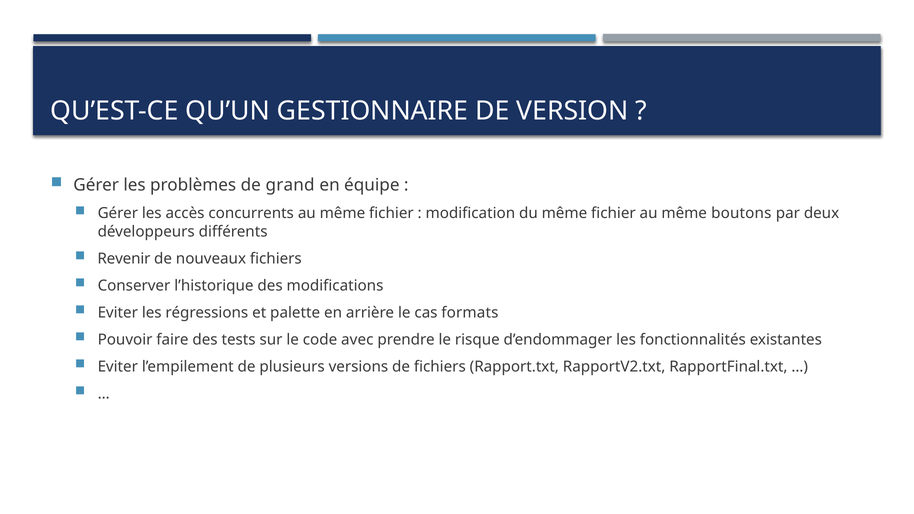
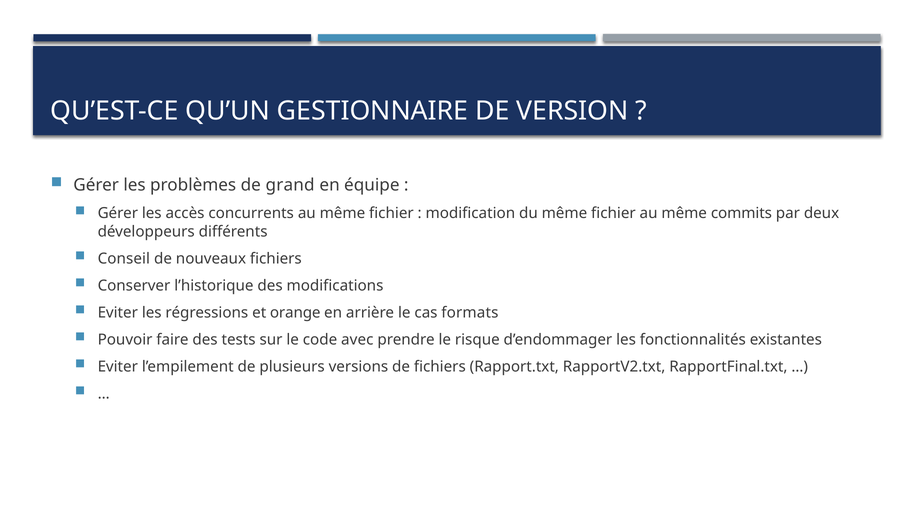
boutons: boutons -> commits
Revenir: Revenir -> Conseil
palette: palette -> orange
